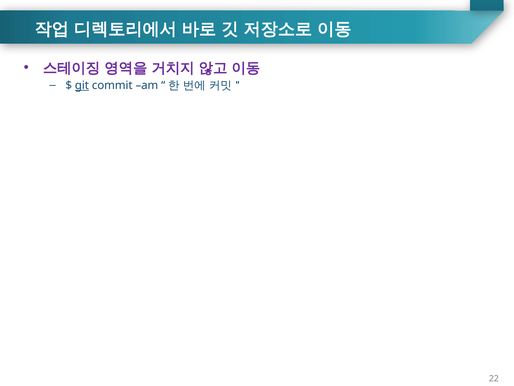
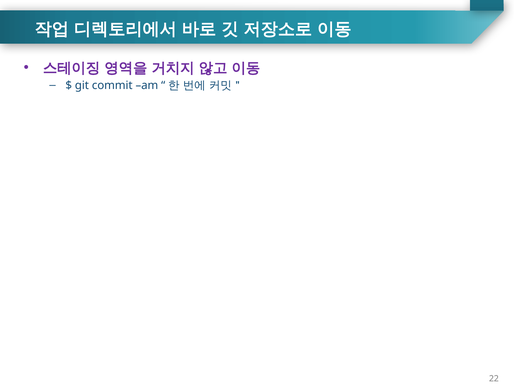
git underline: present -> none
